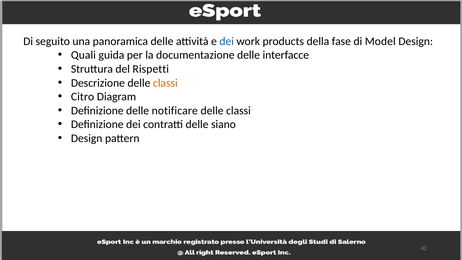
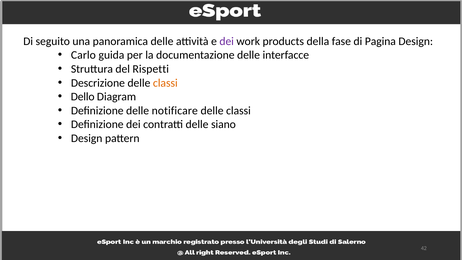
dei at (227, 41) colour: blue -> purple
Model: Model -> Pagina
Quali: Quali -> Carlo
Citro: Citro -> Dello
